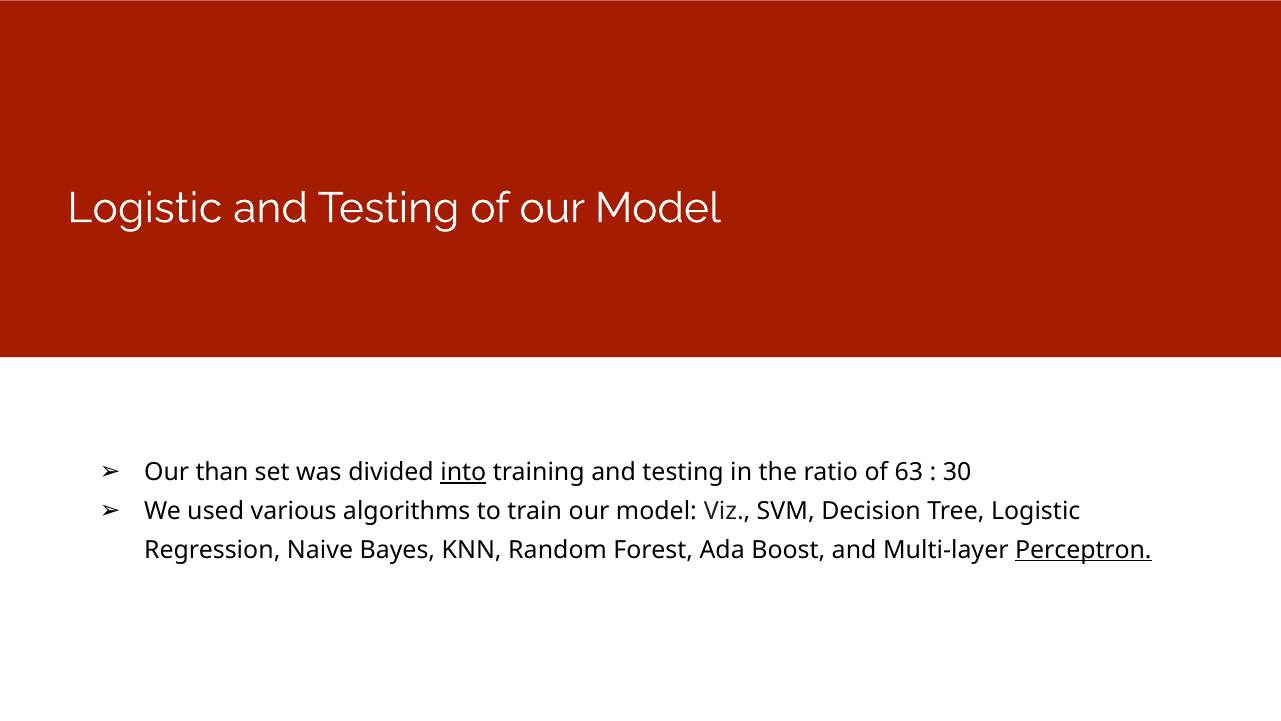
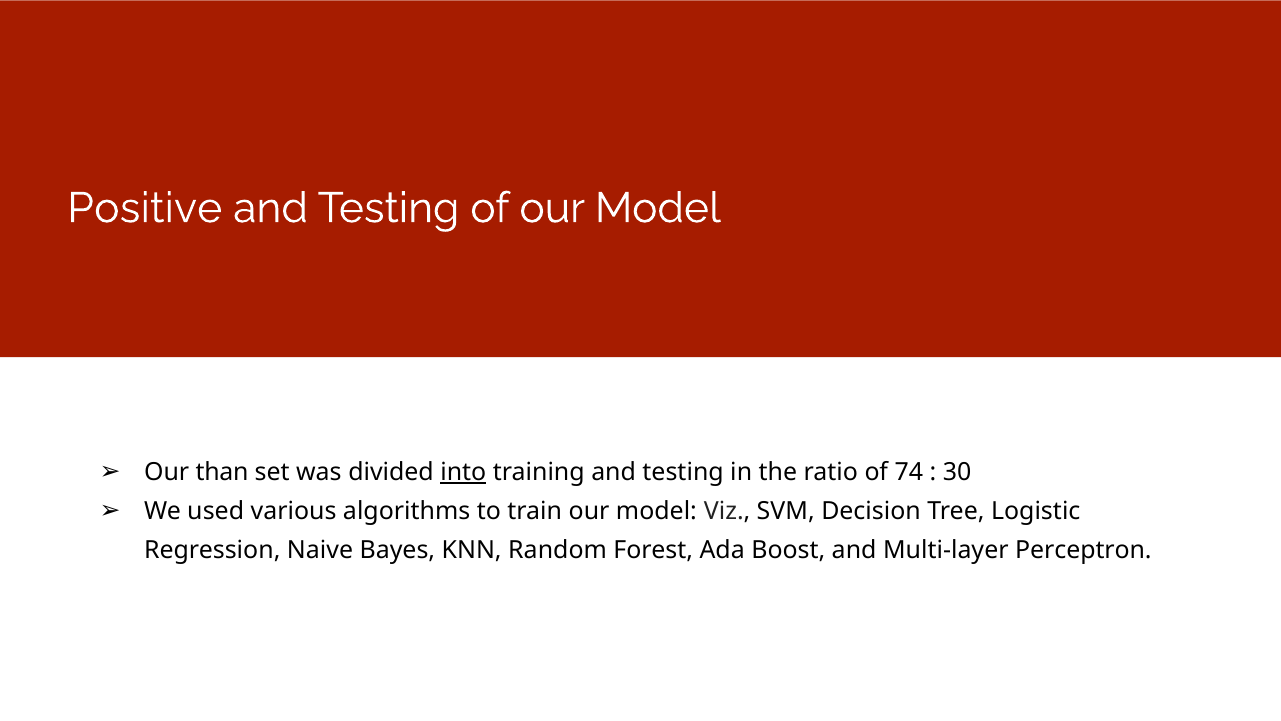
Logistic at (145, 208): Logistic -> Positive
63: 63 -> 74
Perceptron underline: present -> none
